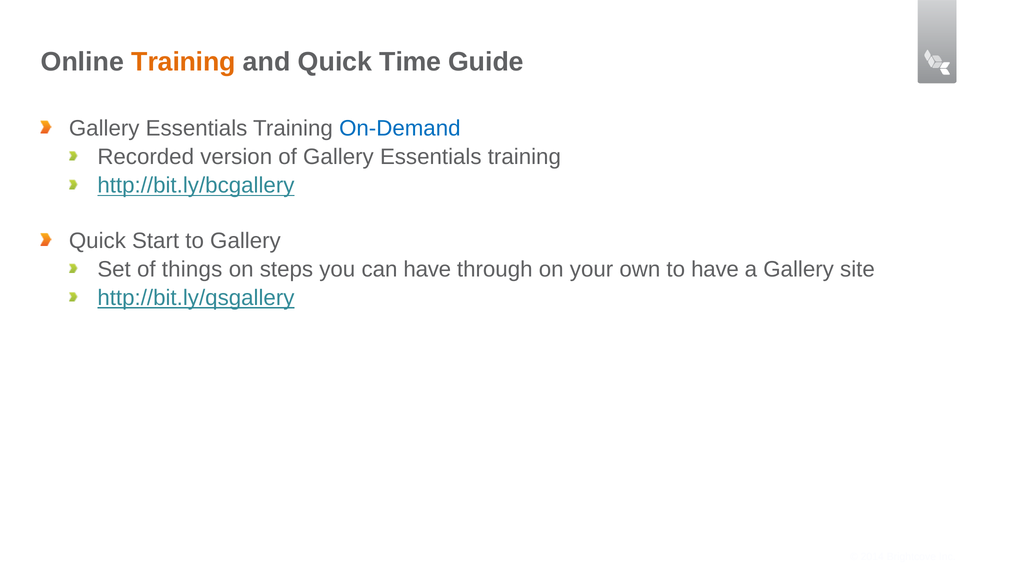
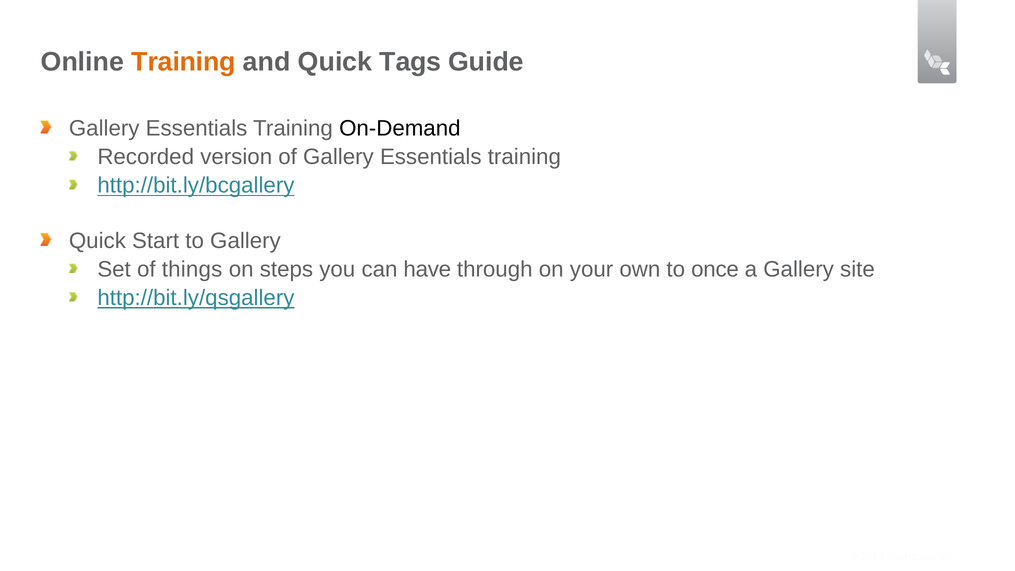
Time: Time -> Tags
On-Demand colour: blue -> black
to have: have -> once
